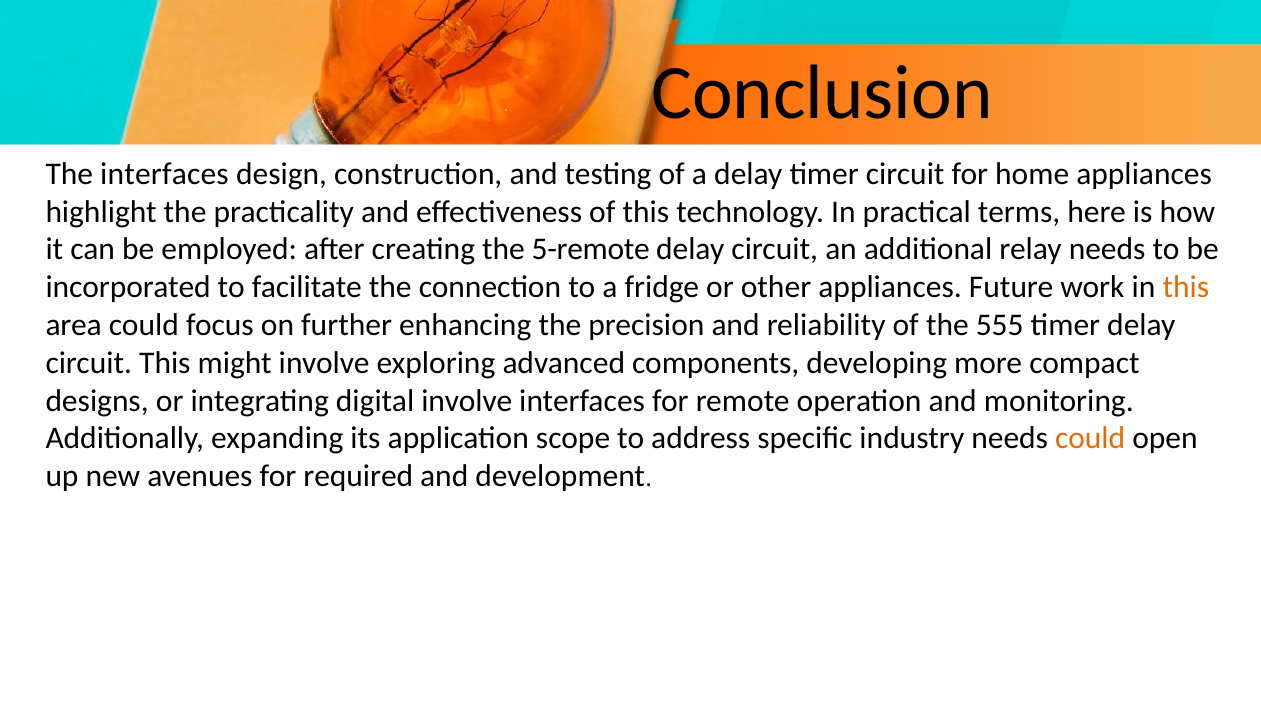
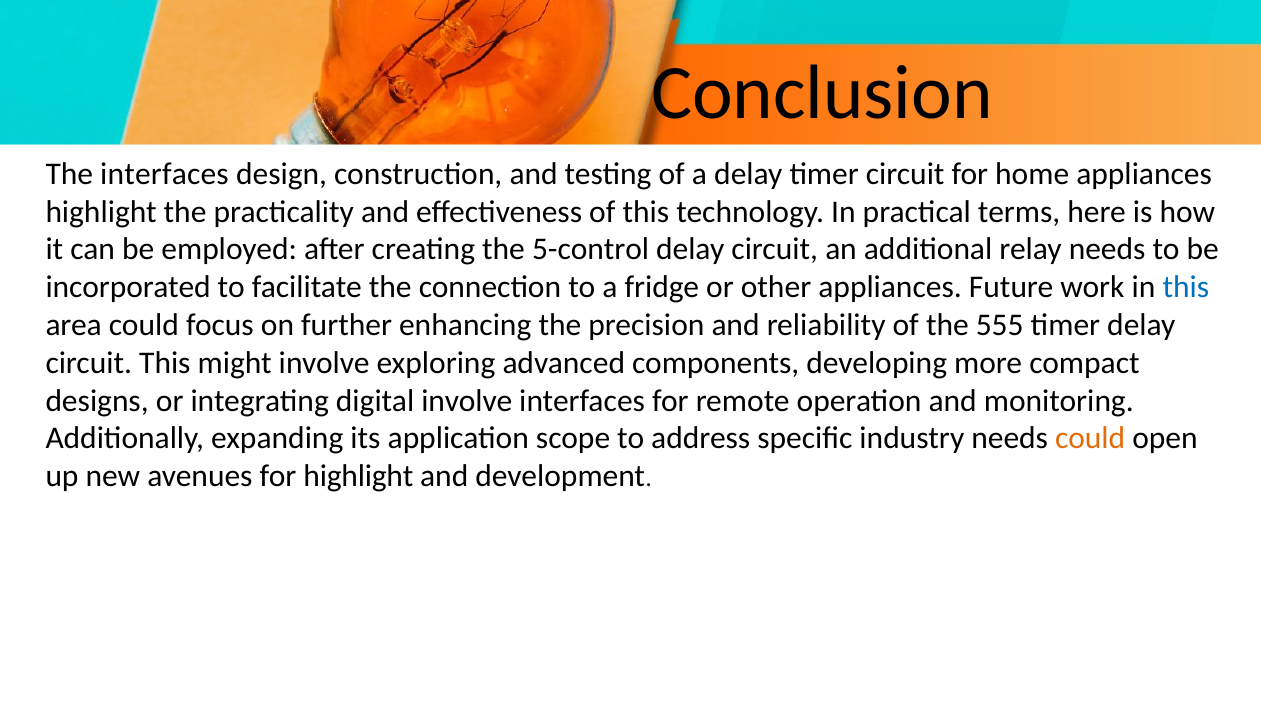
5-remote: 5-remote -> 5-control
this at (1186, 287) colour: orange -> blue
for required: required -> highlight
